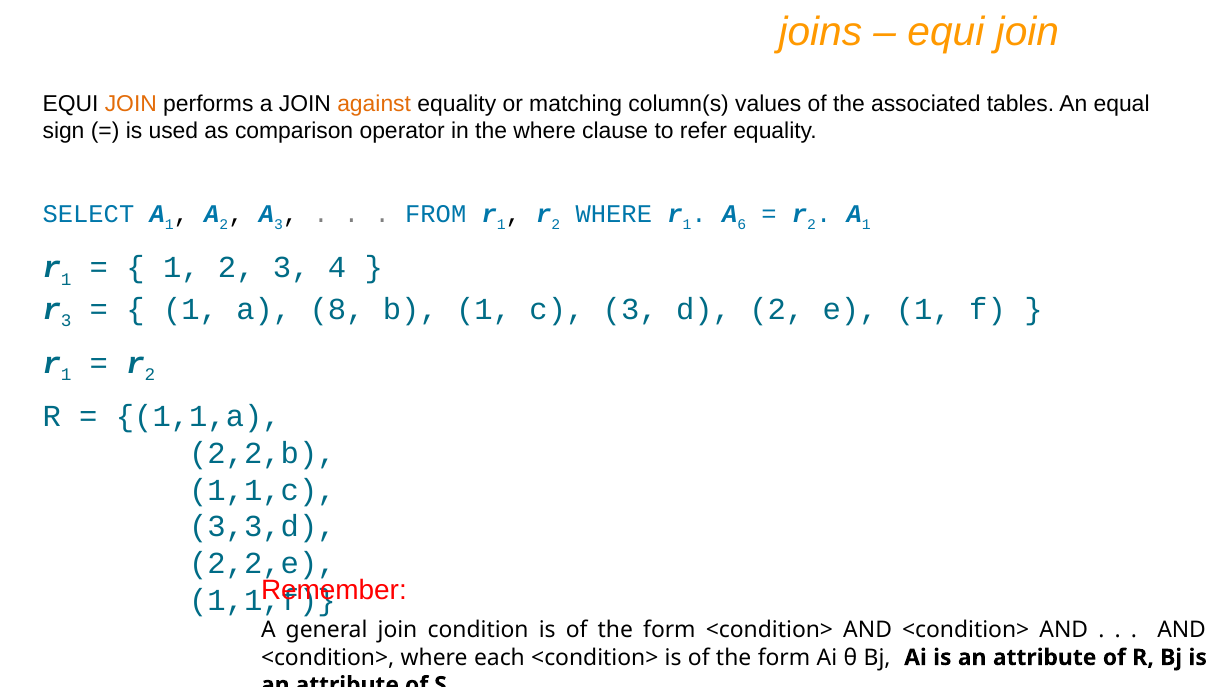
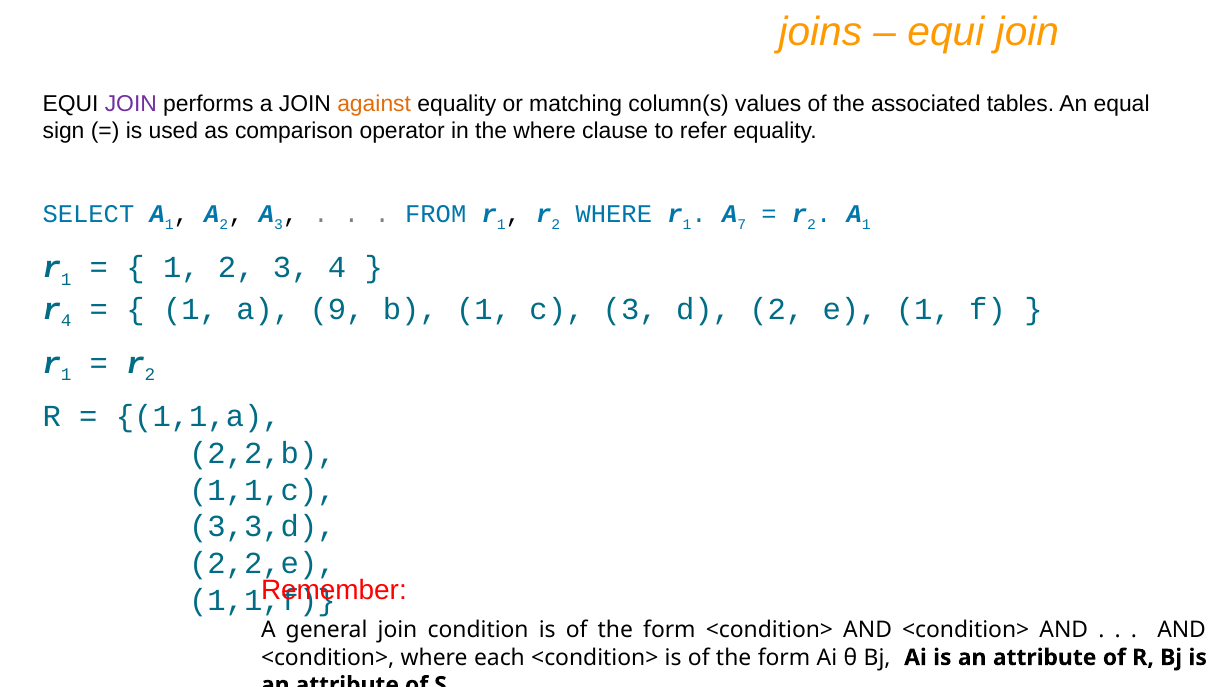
JOIN at (131, 104) colour: orange -> purple
6: 6 -> 7
r 3: 3 -> 4
8: 8 -> 9
